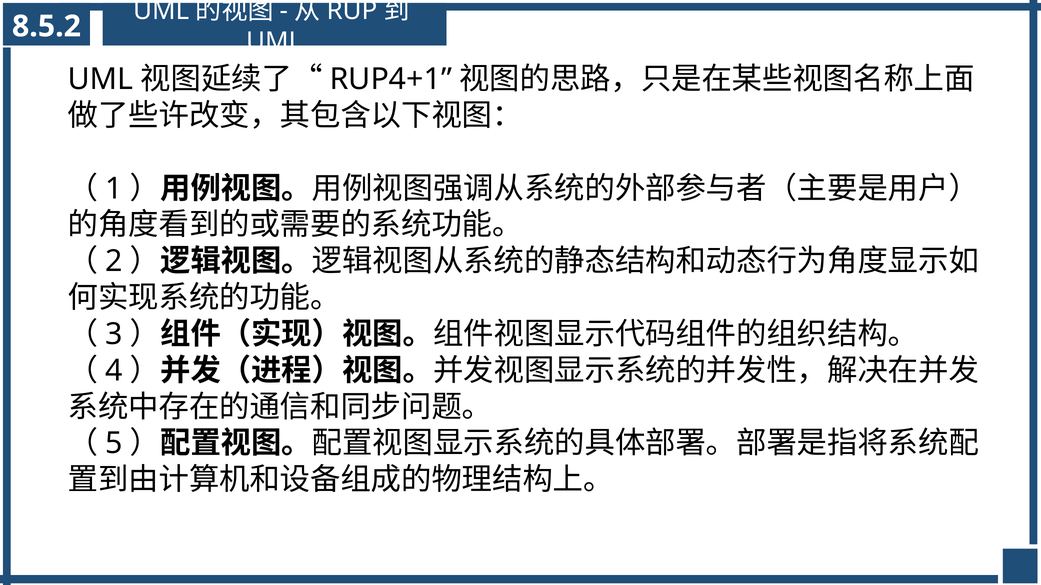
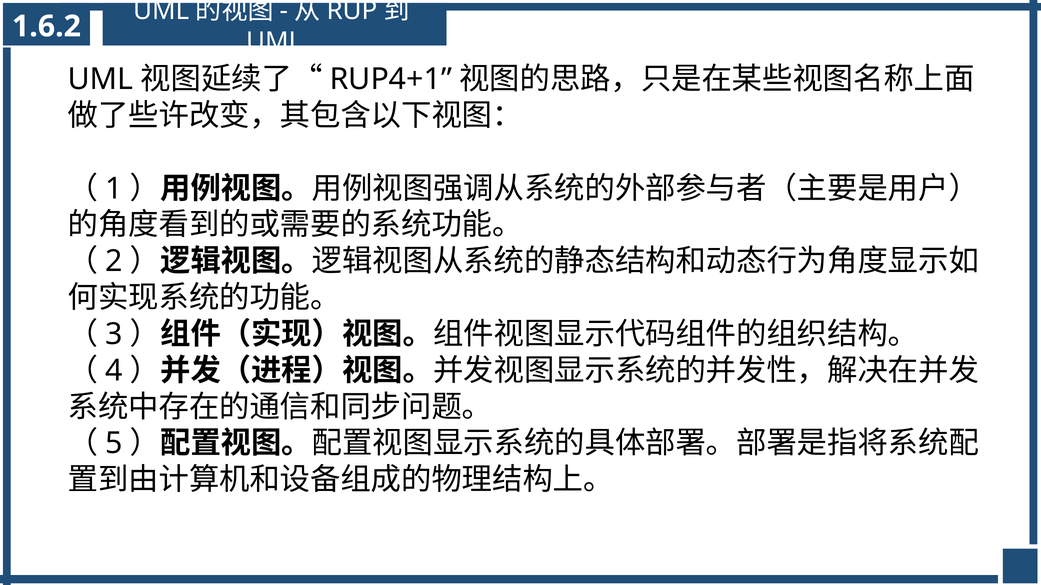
8.5.2: 8.5.2 -> 1.6.2
